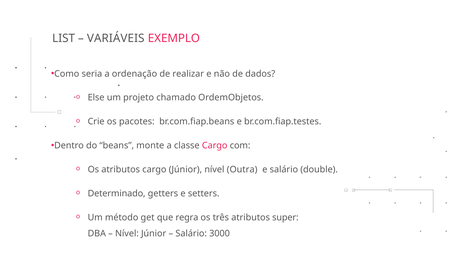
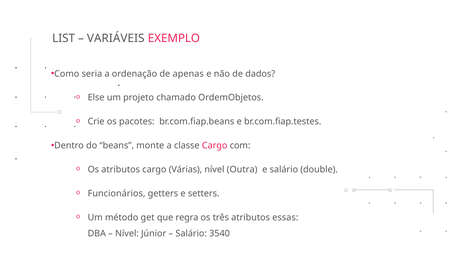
realizar: realizar -> apenas
cargo Júnior: Júnior -> Várias
Determinado: Determinado -> Funcionários
super: super -> essas
3000: 3000 -> 3540
